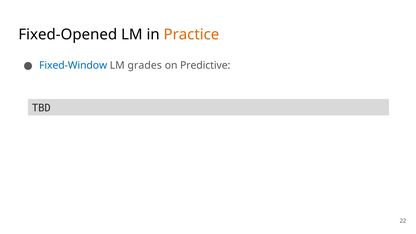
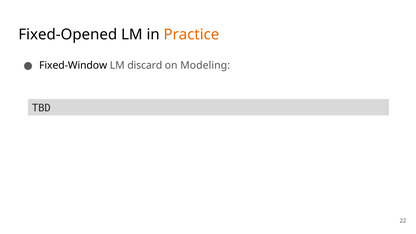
Fixed-Window colour: blue -> black
grades: grades -> discard
Predictive: Predictive -> Modeling
